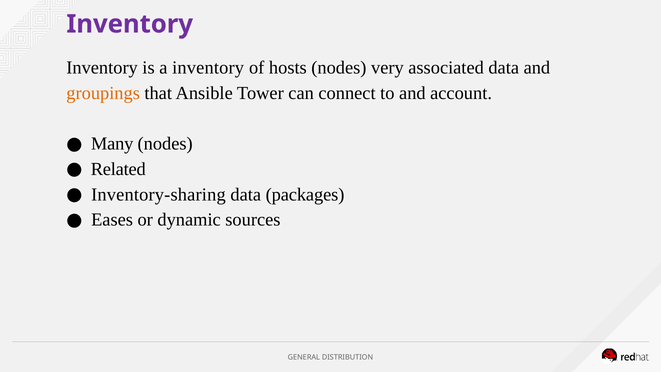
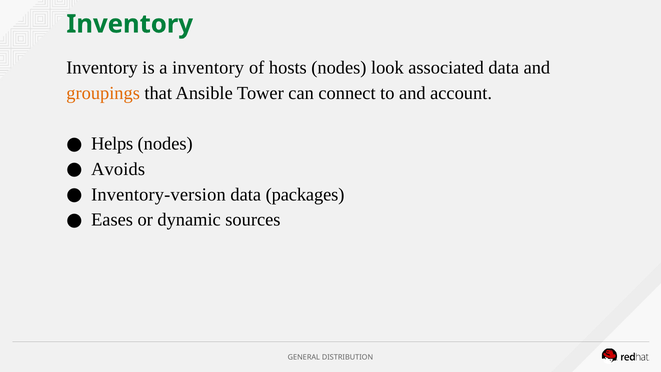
Inventory at (130, 24) colour: purple -> green
very: very -> look
Many: Many -> Helps
Related: Related -> Avoids
Inventory-sharing: Inventory-sharing -> Inventory-version
